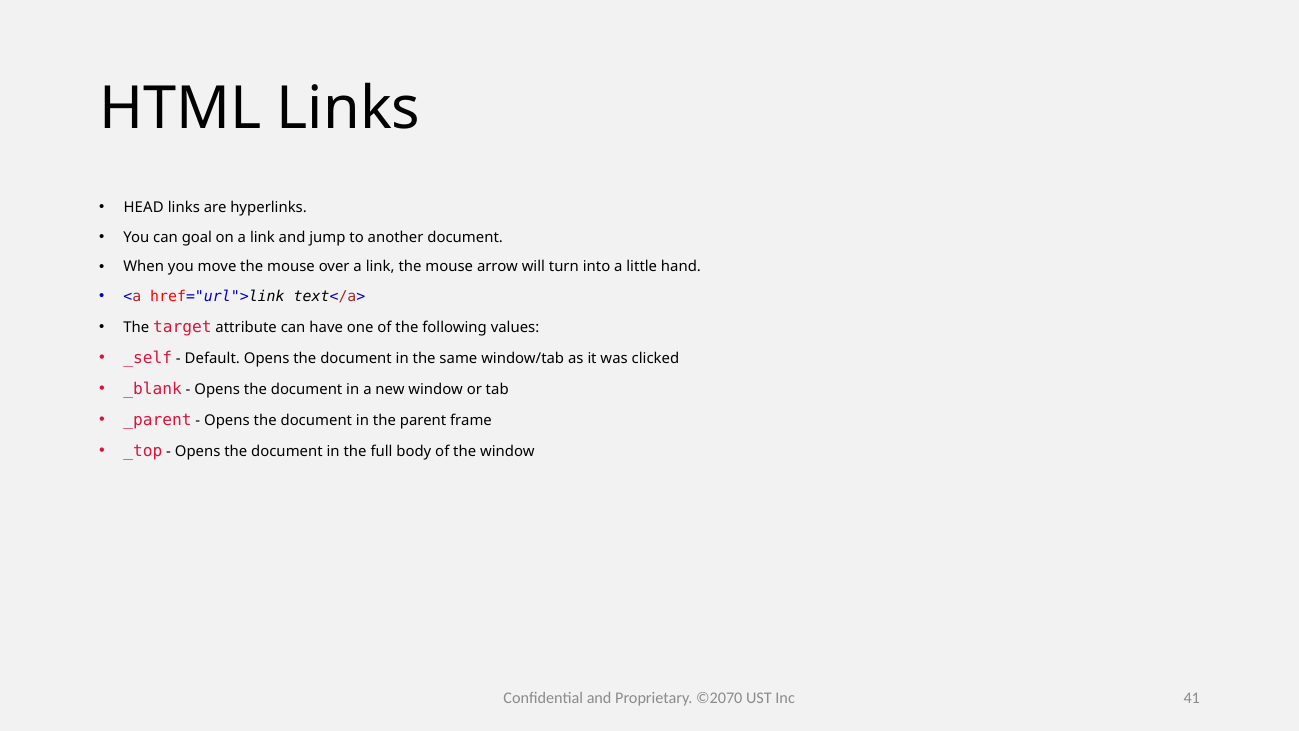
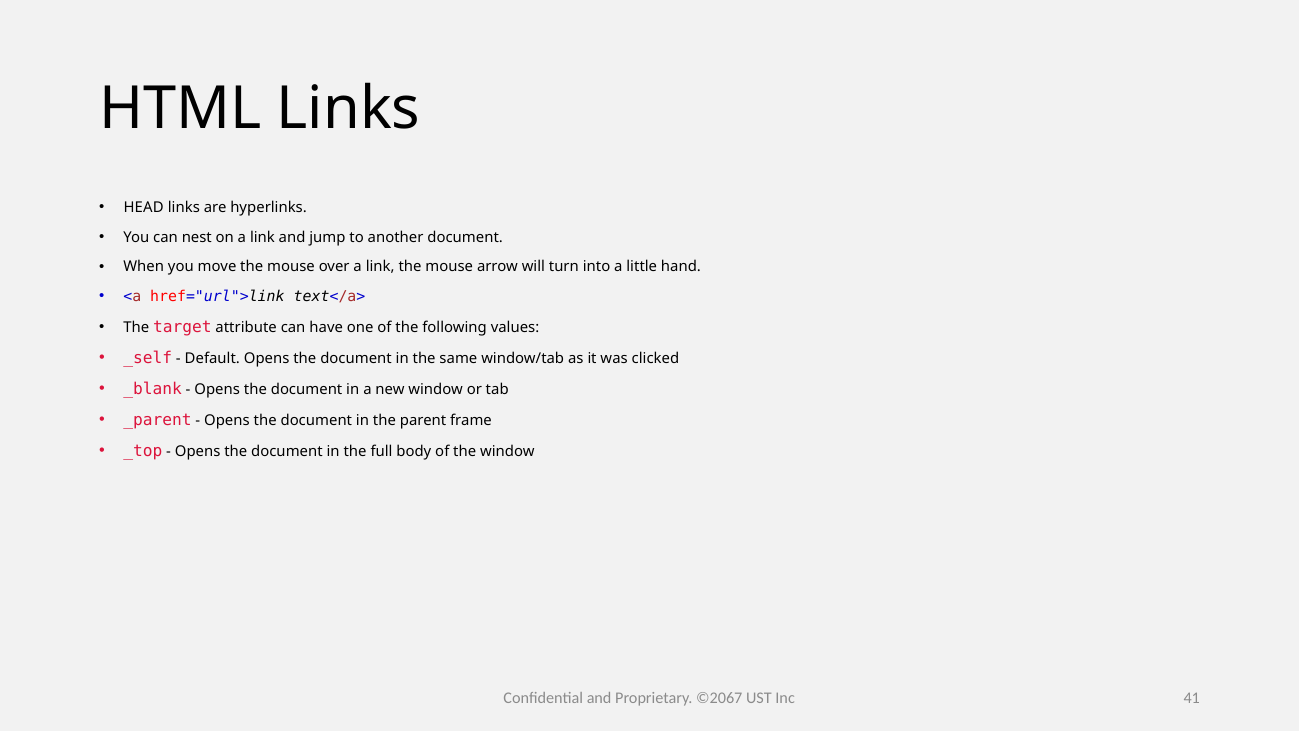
goal: goal -> nest
©2070: ©2070 -> ©2067
